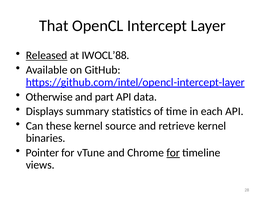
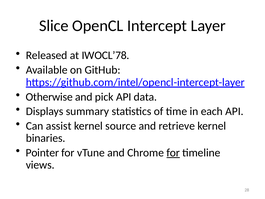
That: That -> Slice
Released underline: present -> none
IWOCL’88: IWOCL’88 -> IWOCL’78
part: part -> pick
these: these -> assist
